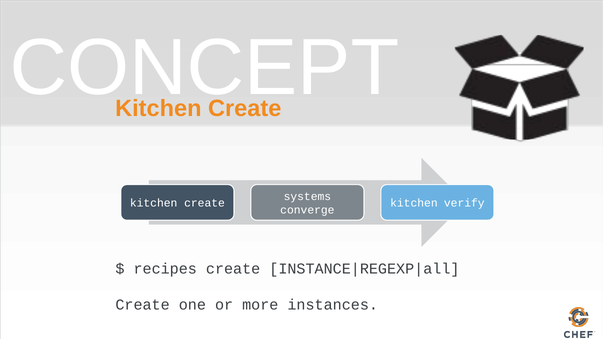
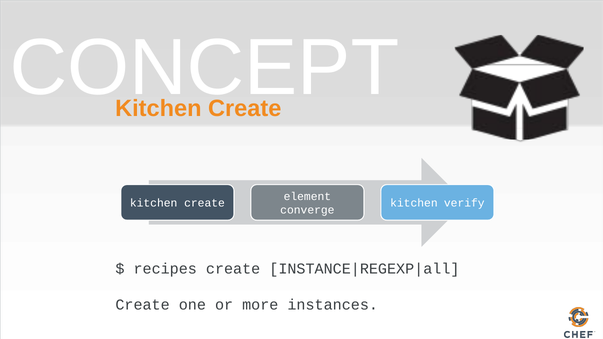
systems: systems -> element
